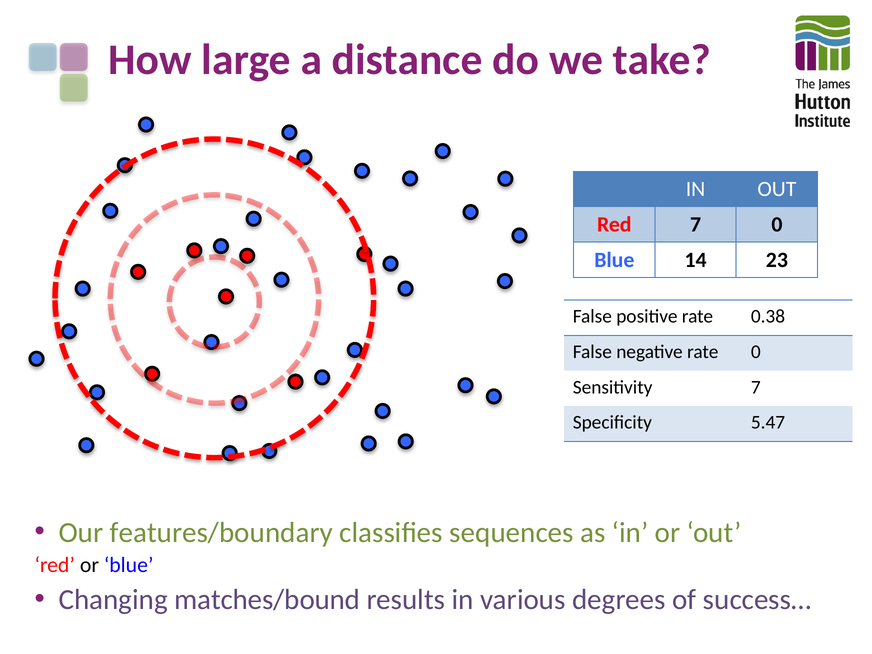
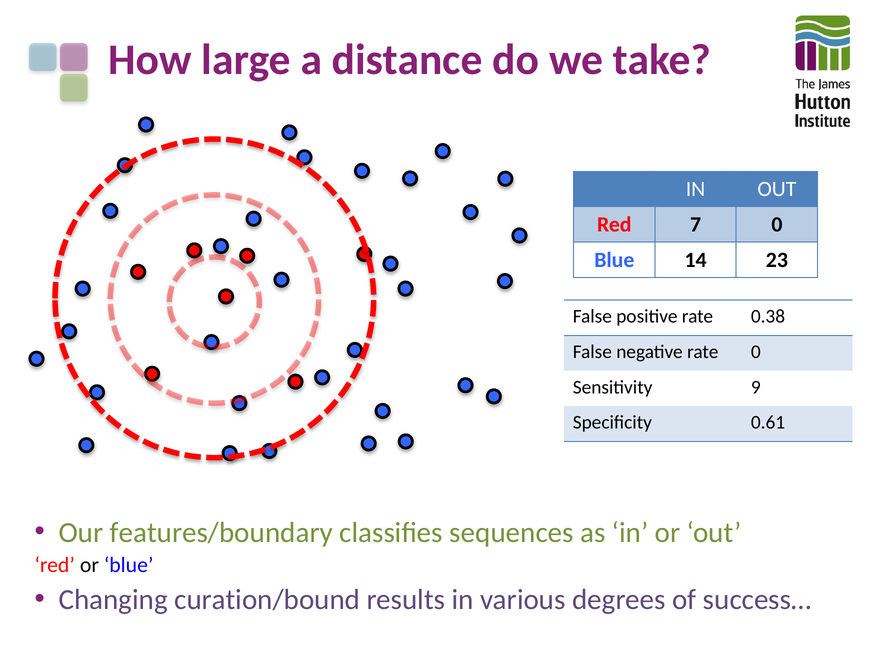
Sensitivity 7: 7 -> 9
5.47: 5.47 -> 0.61
matches/bound: matches/bound -> curation/bound
